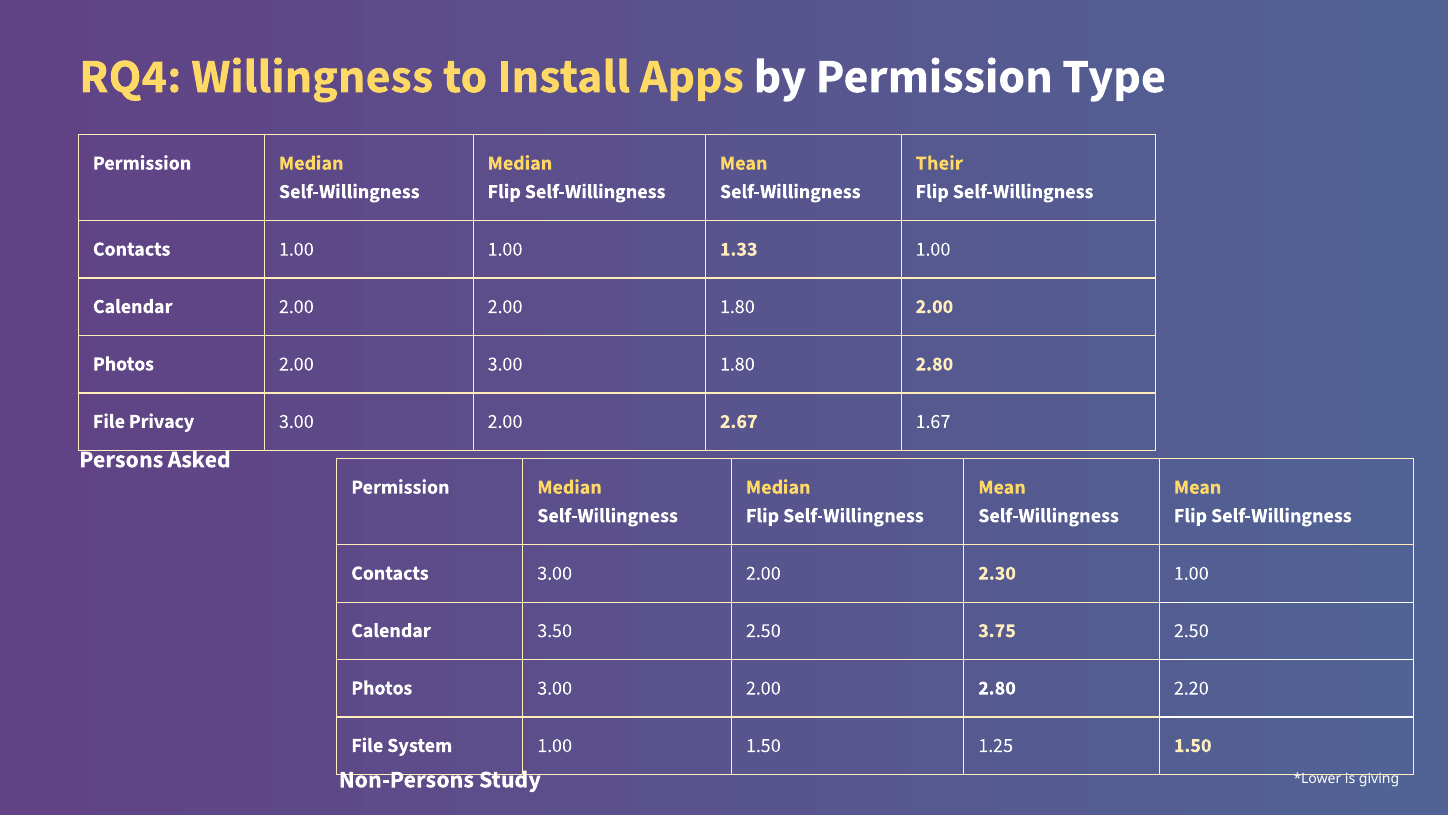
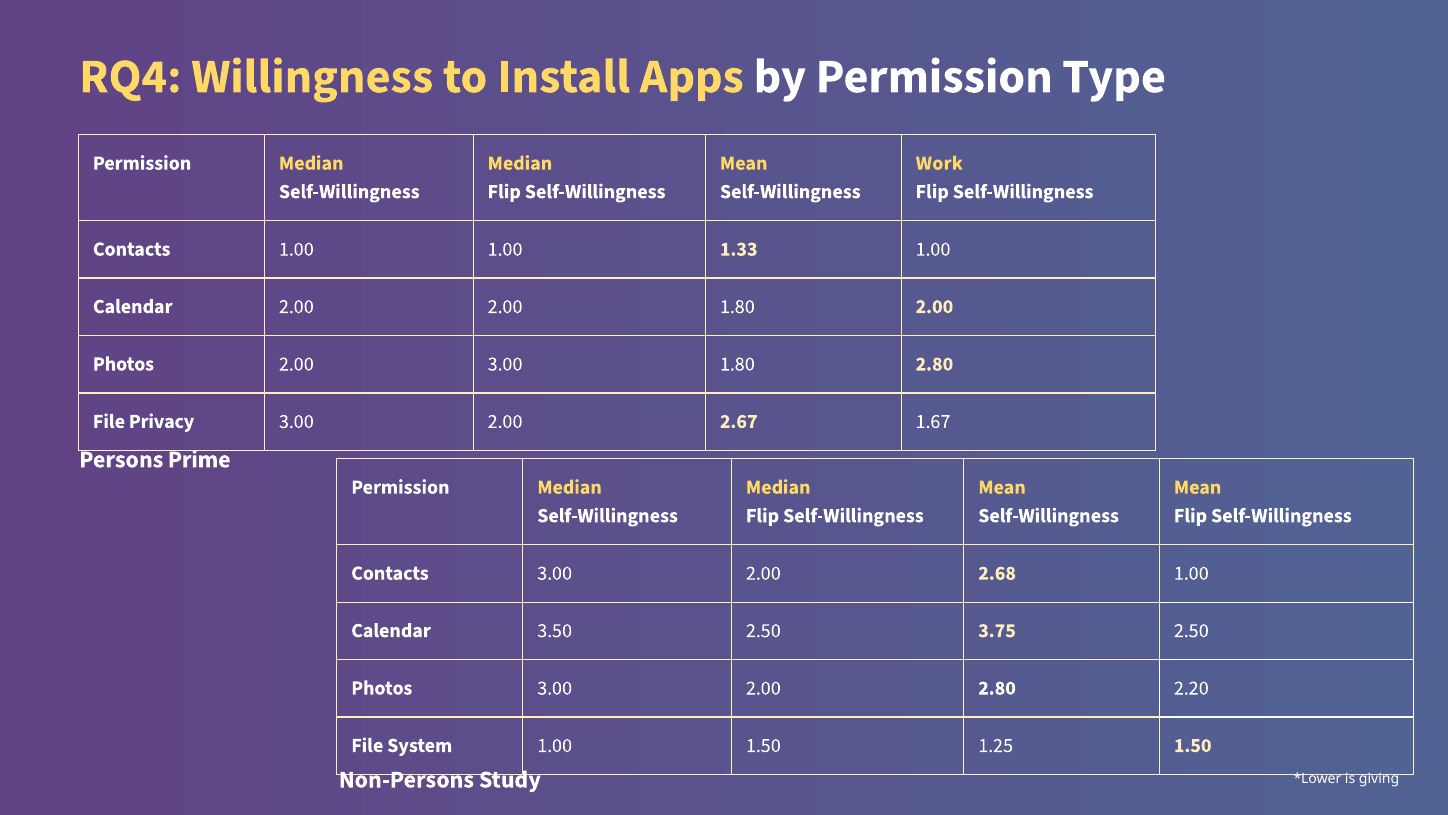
Their: Their -> Work
Asked: Asked -> Prime
2.30: 2.30 -> 2.68
